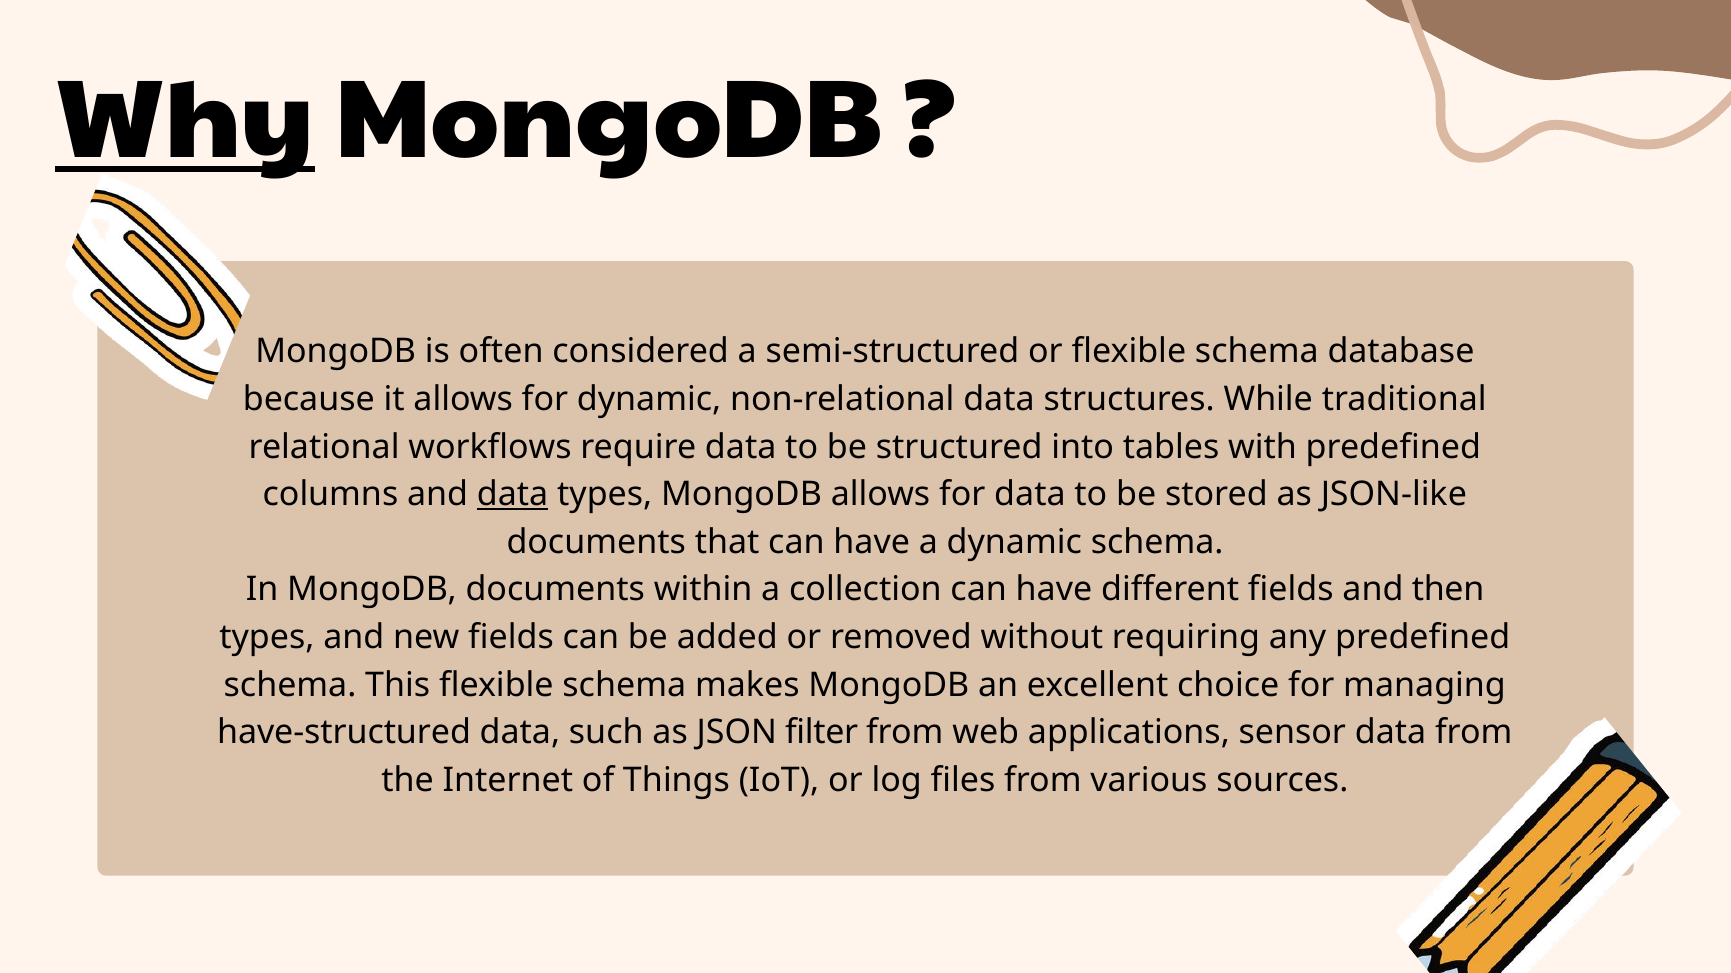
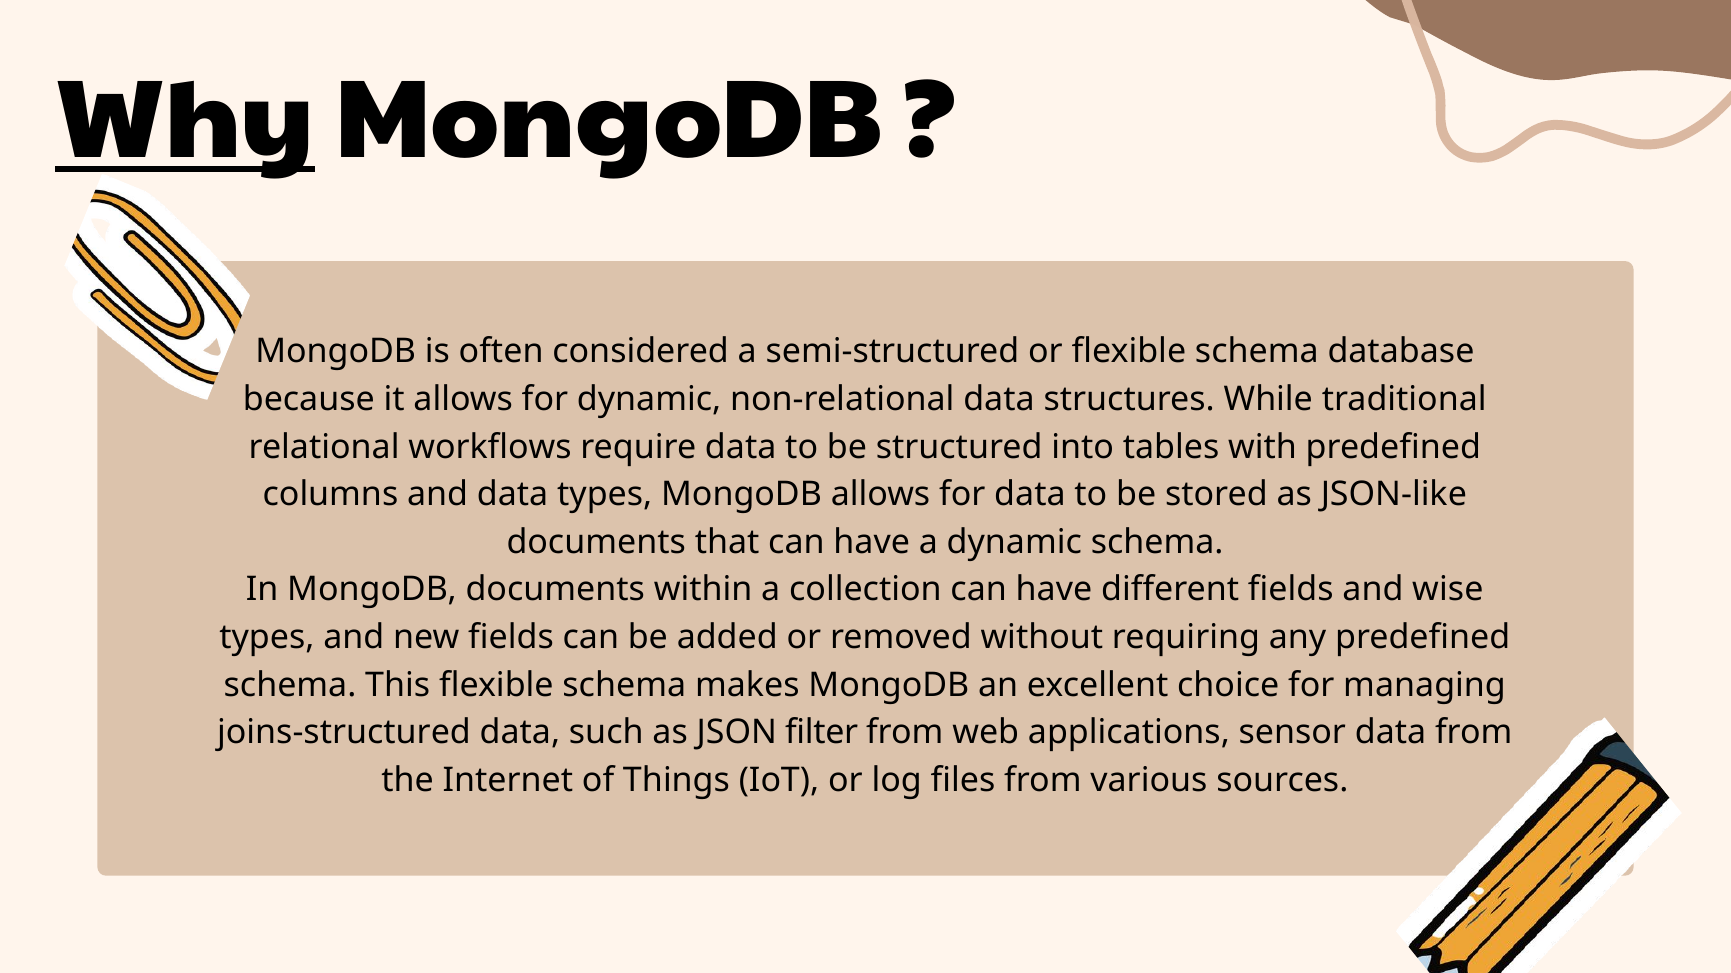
data at (513, 495) underline: present -> none
then: then -> wise
have-structured: have-structured -> joins-structured
